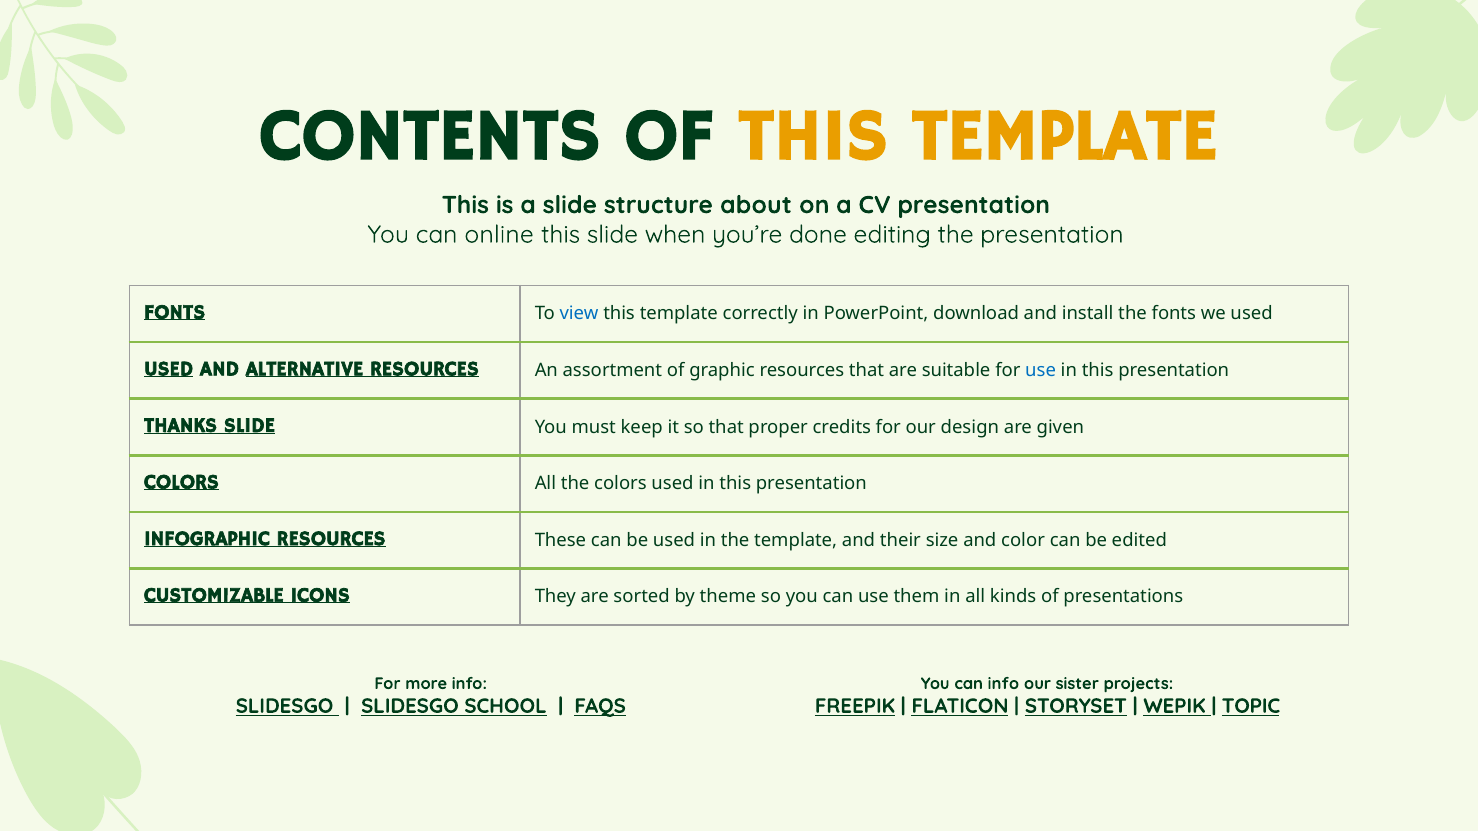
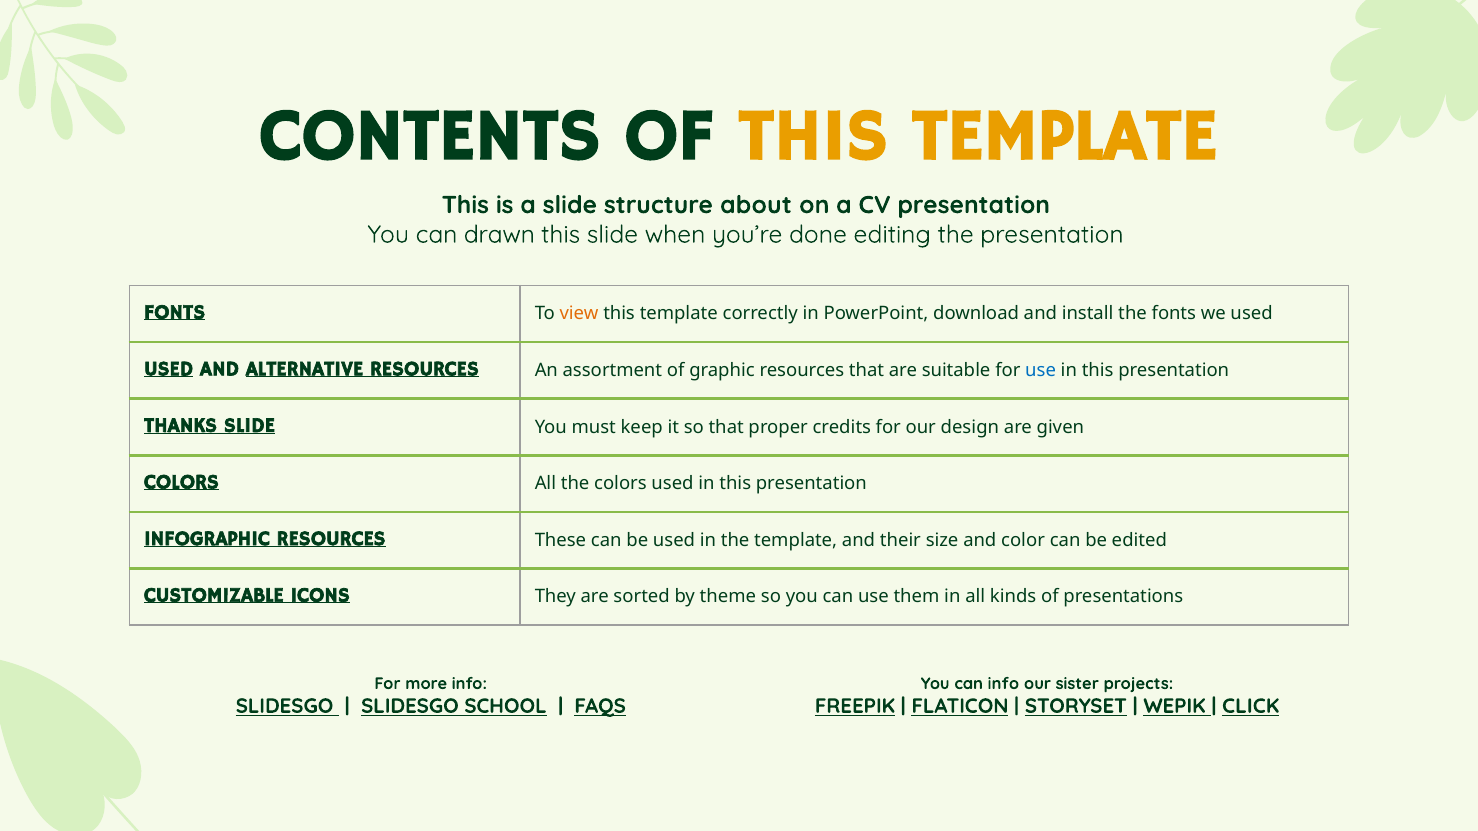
online: online -> drawn
view colour: blue -> orange
TOPIC: TOPIC -> CLICK
